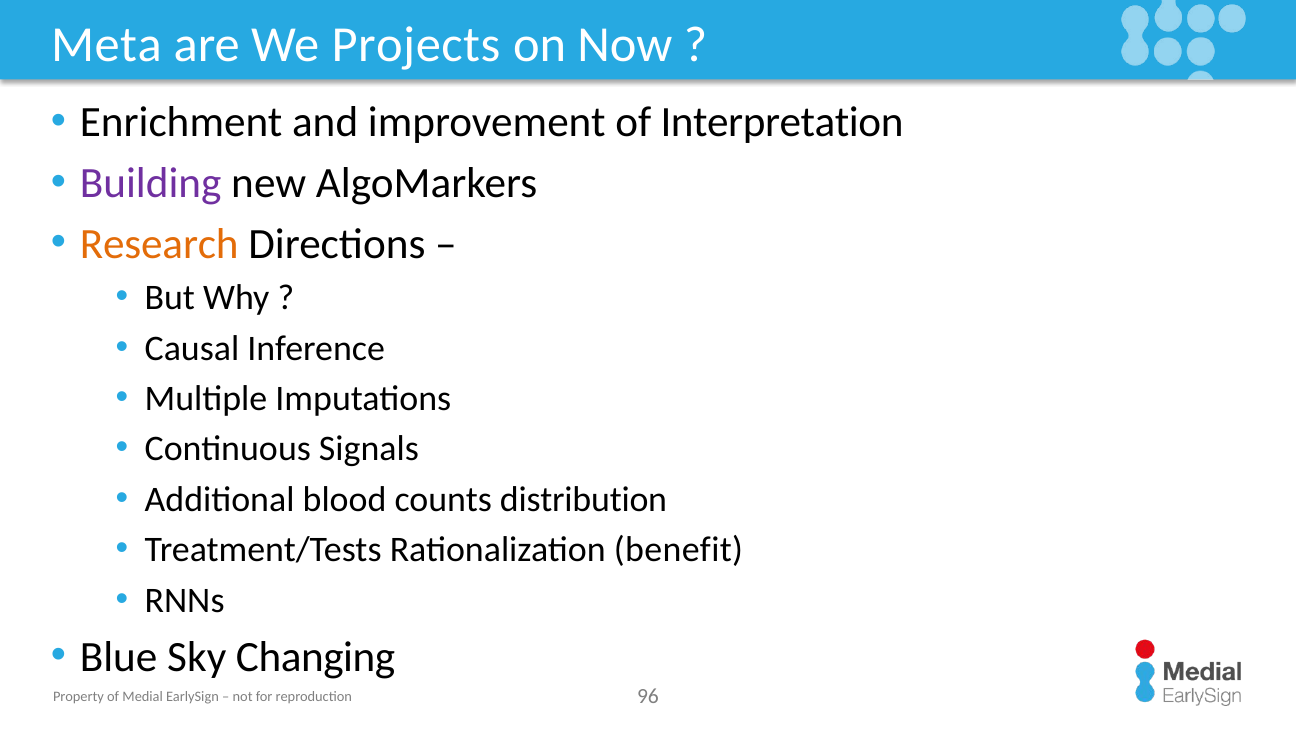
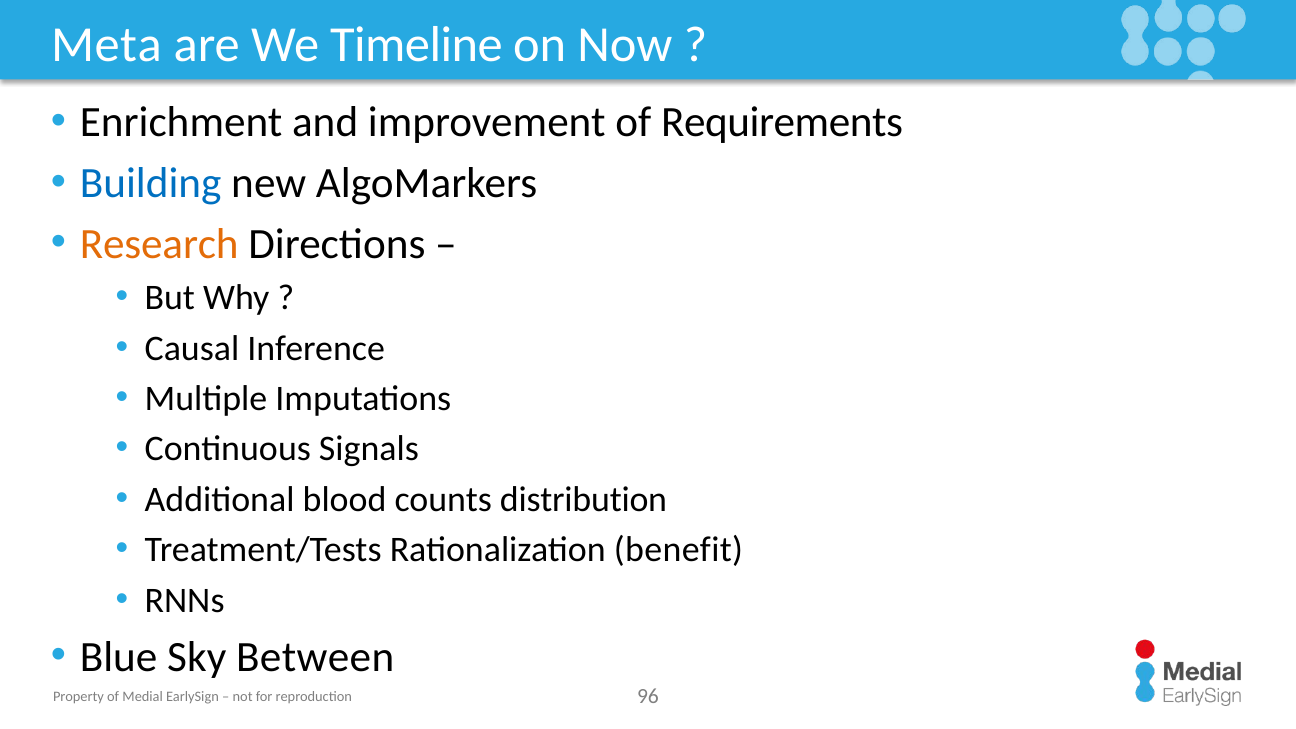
Projects: Projects -> Timeline
Interpretation: Interpretation -> Requirements
Building colour: purple -> blue
Changing: Changing -> Between
